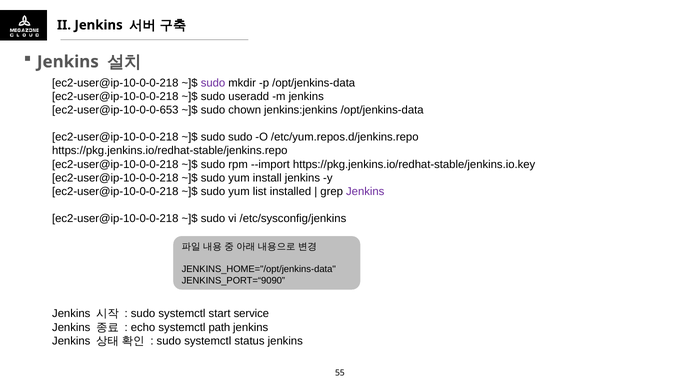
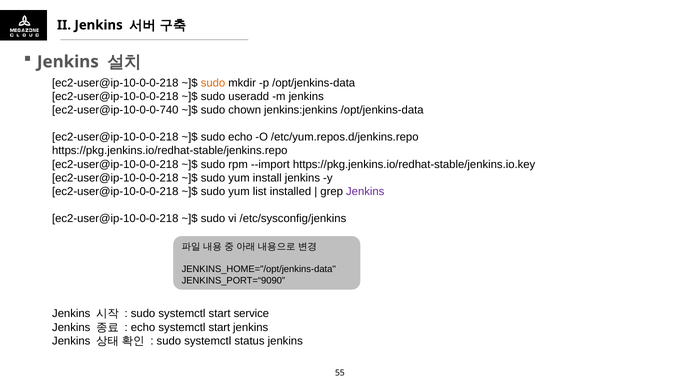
sudo at (213, 83) colour: purple -> orange
ec2-user@ip-10-0-0-653: ec2-user@ip-10-0-0-653 -> ec2-user@ip-10-0-0-740
sudo sudo: sudo -> echo
path at (219, 327): path -> start
